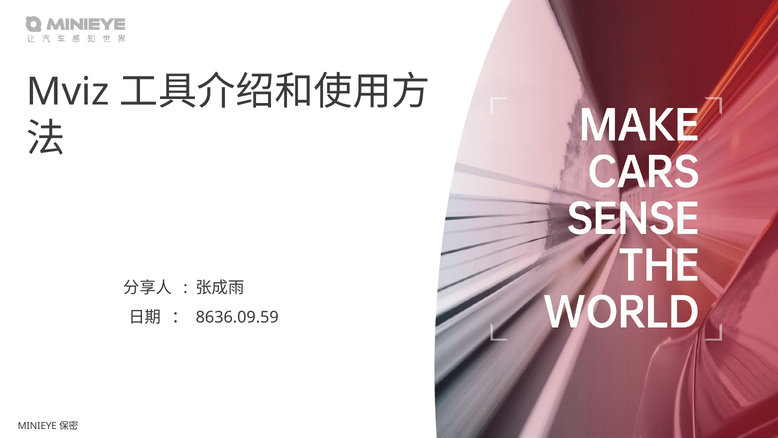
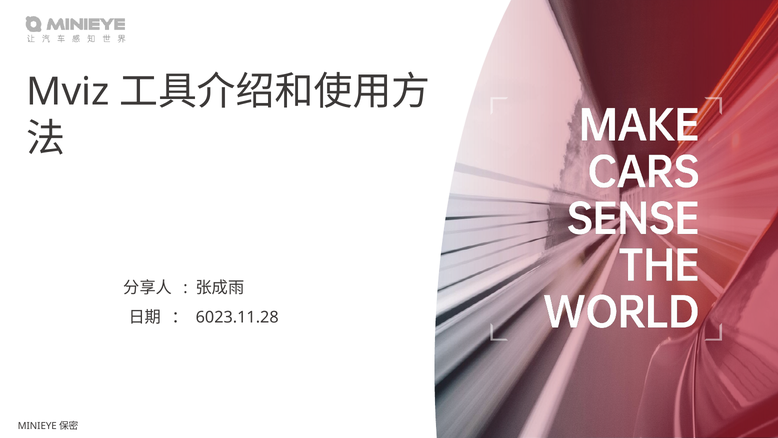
8636.09.59: 8636.09.59 -> 6023.11.28
